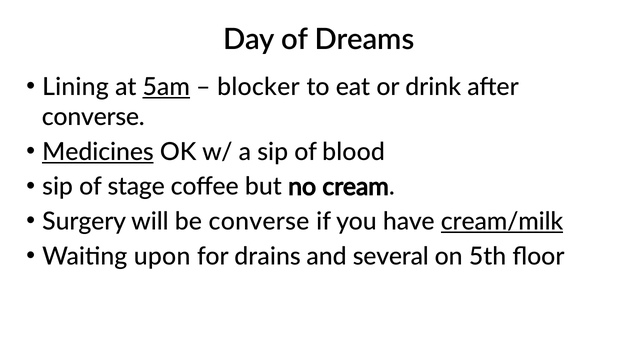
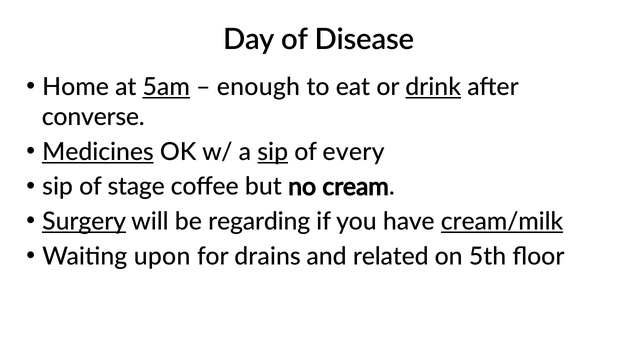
Dreams: Dreams -> Disease
Lining: Lining -> Home
blocker: blocker -> enough
drink underline: none -> present
sip at (273, 152) underline: none -> present
blood: blood -> every
Surgery underline: none -> present
be converse: converse -> regarding
several: several -> related
